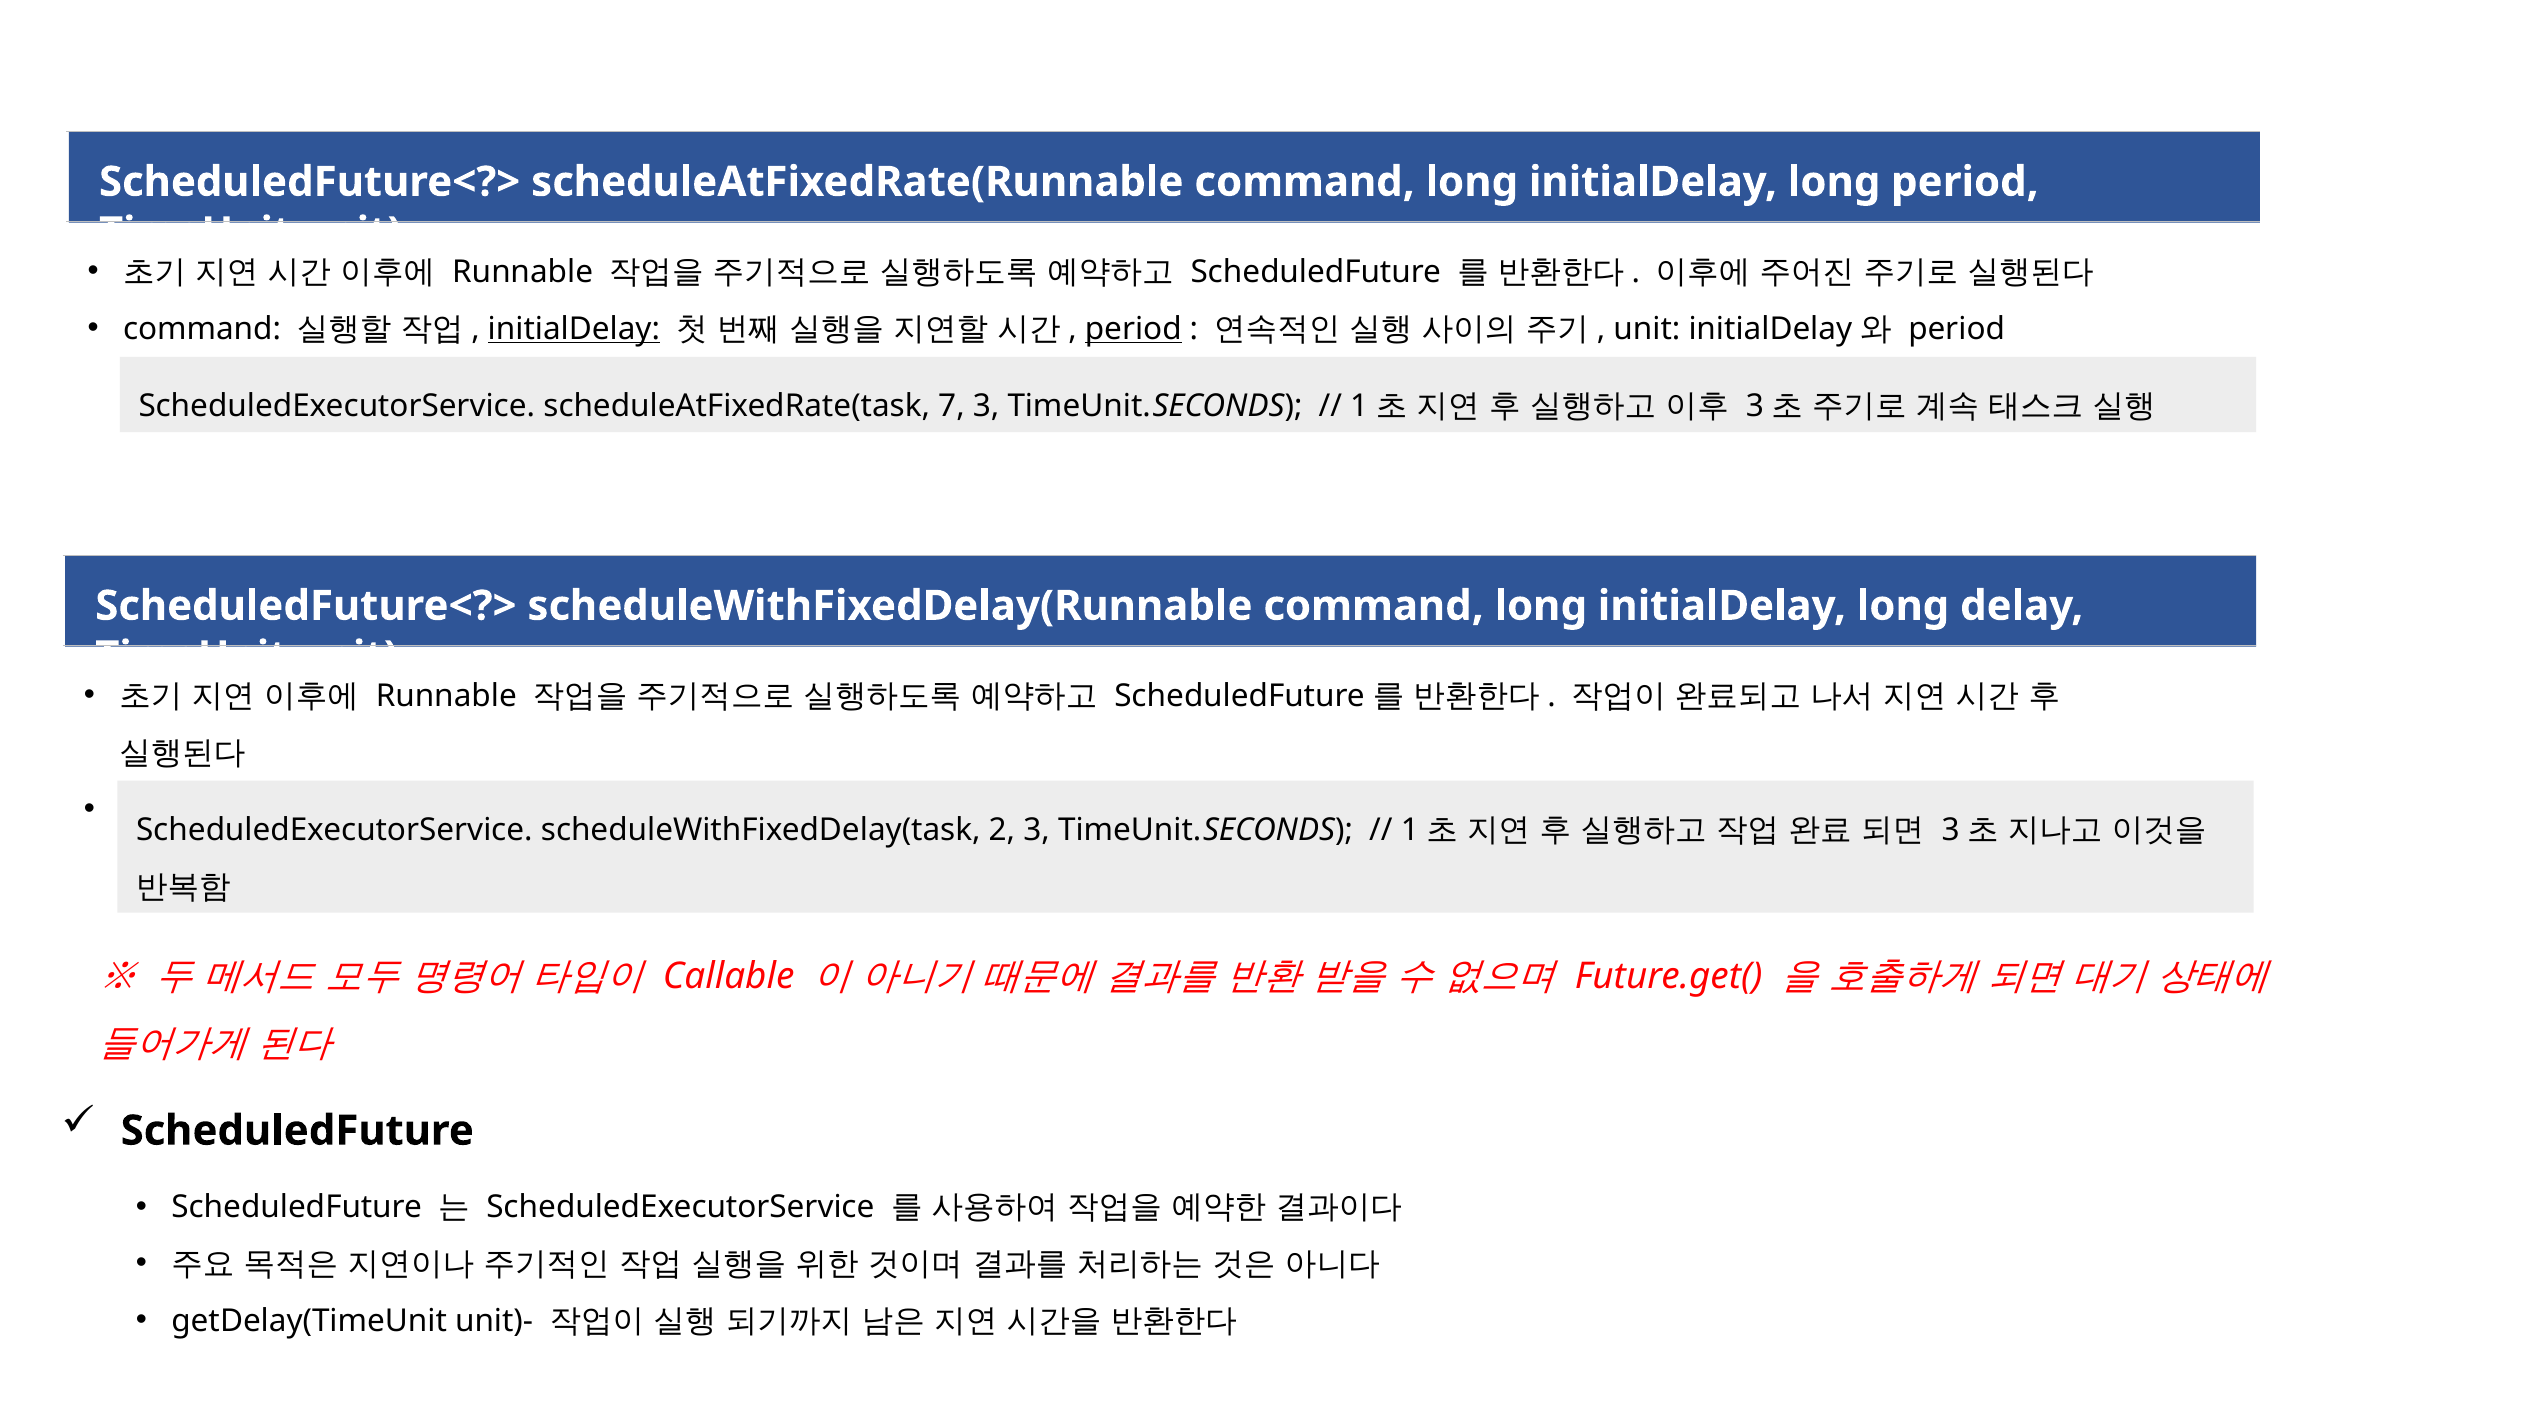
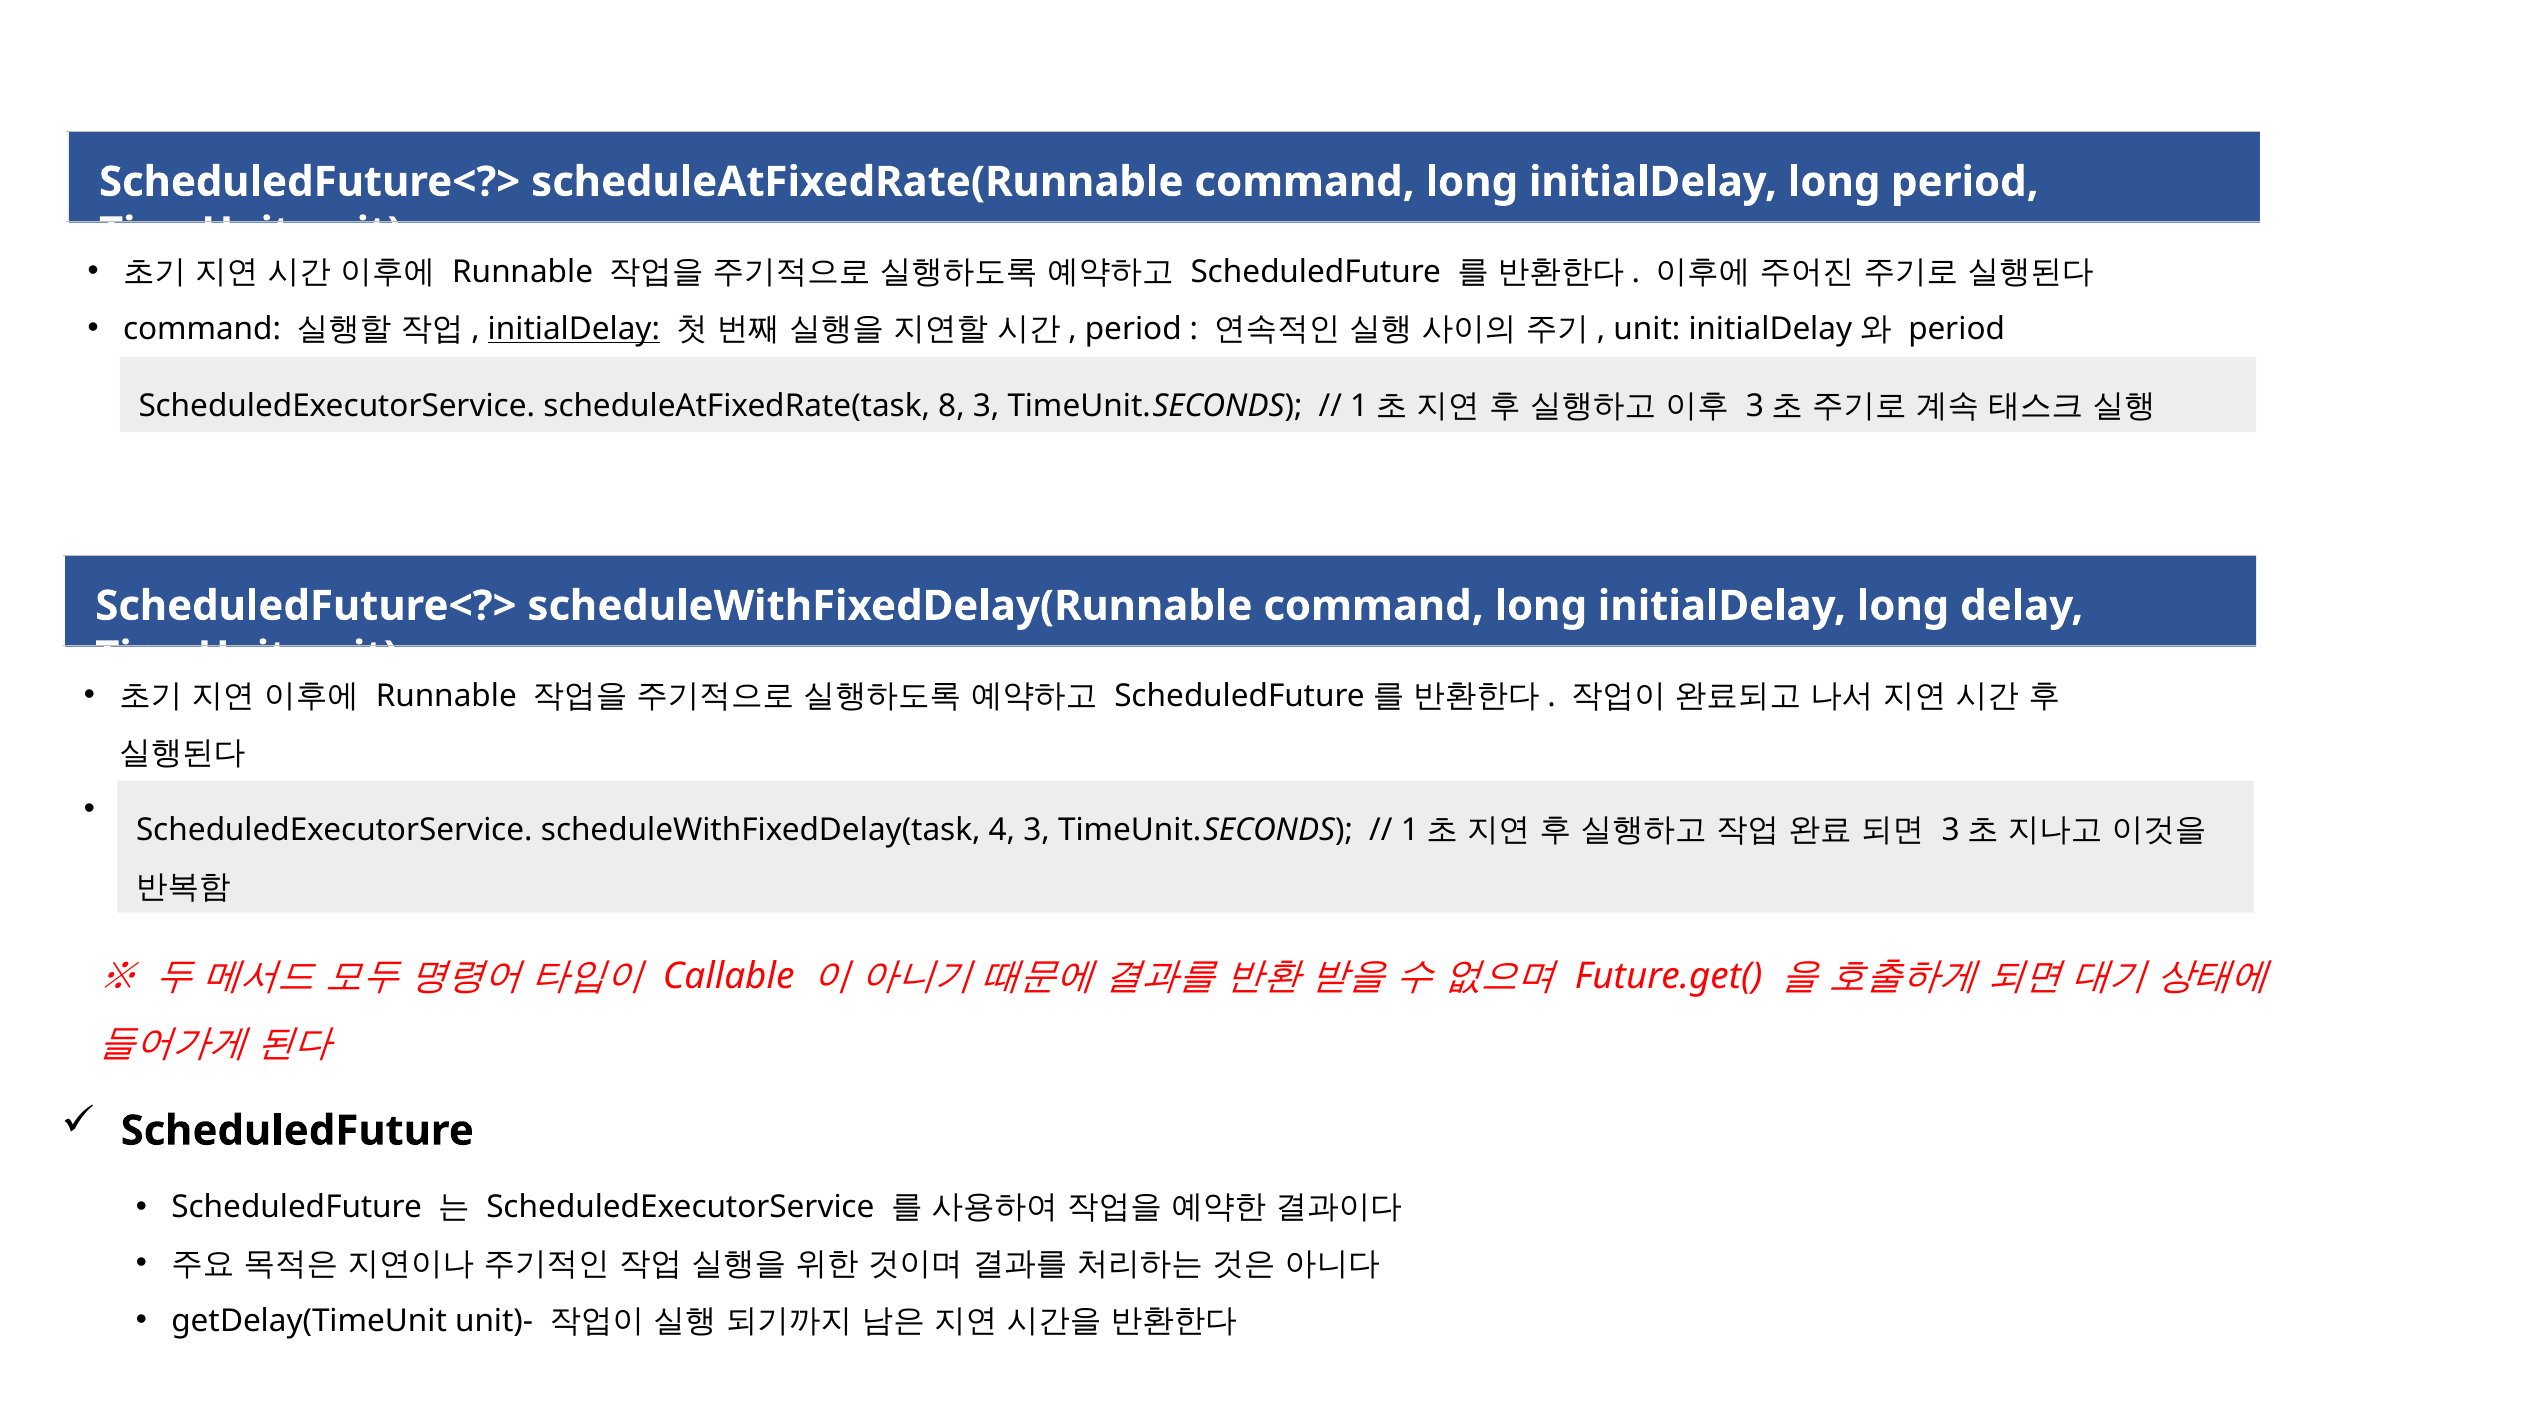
period at (1133, 329) underline: present -> none
7: 7 -> 8
2: 2 -> 4
